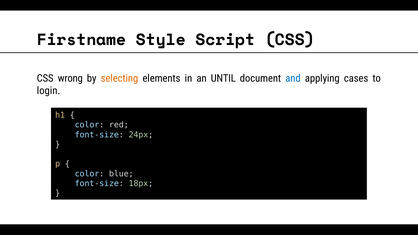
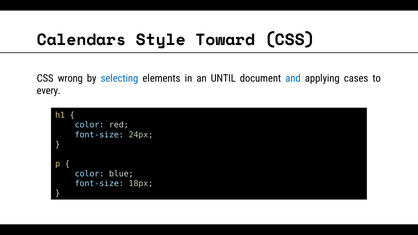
Firstname: Firstname -> Calendars
Script: Script -> Toward
selecting colour: orange -> blue
login: login -> every
